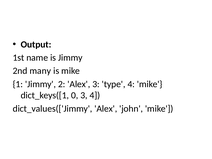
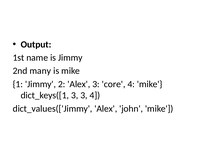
type: type -> core
dict_keys([1 0: 0 -> 3
